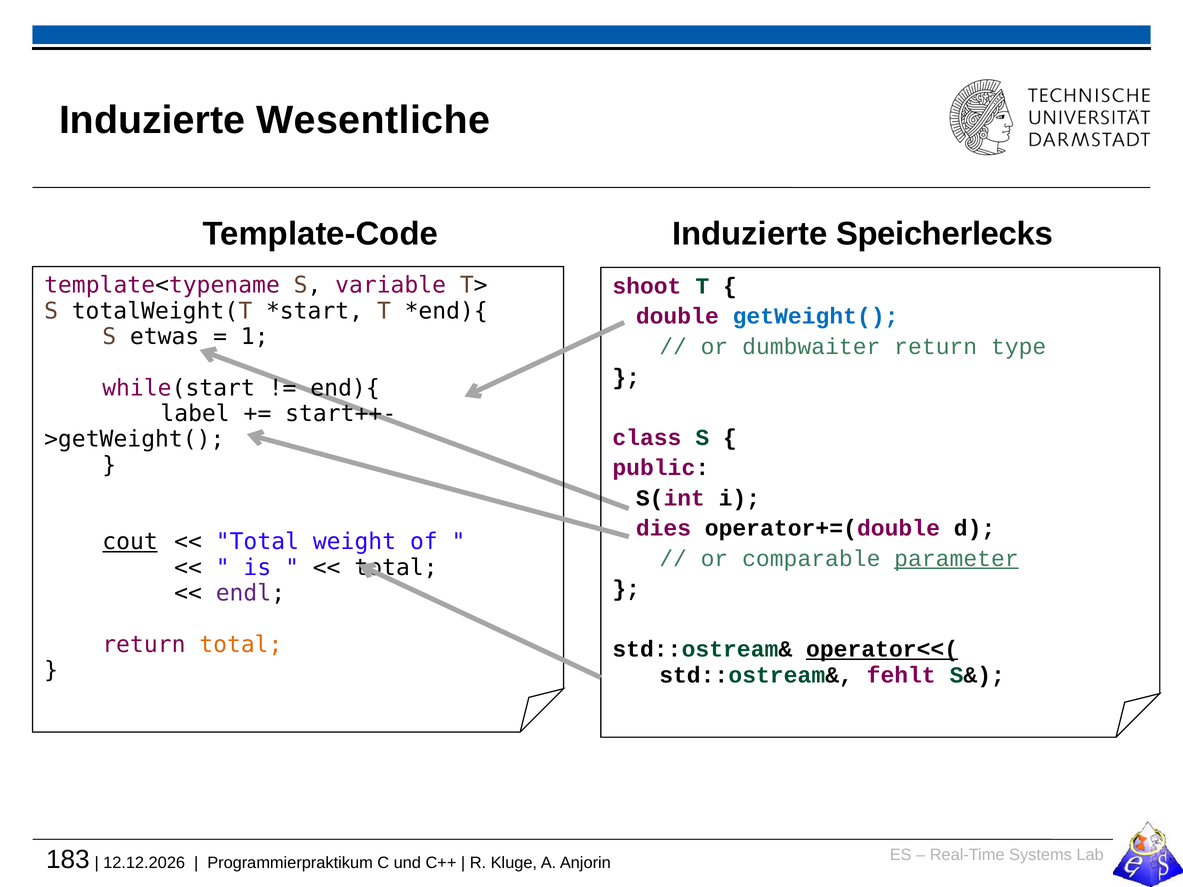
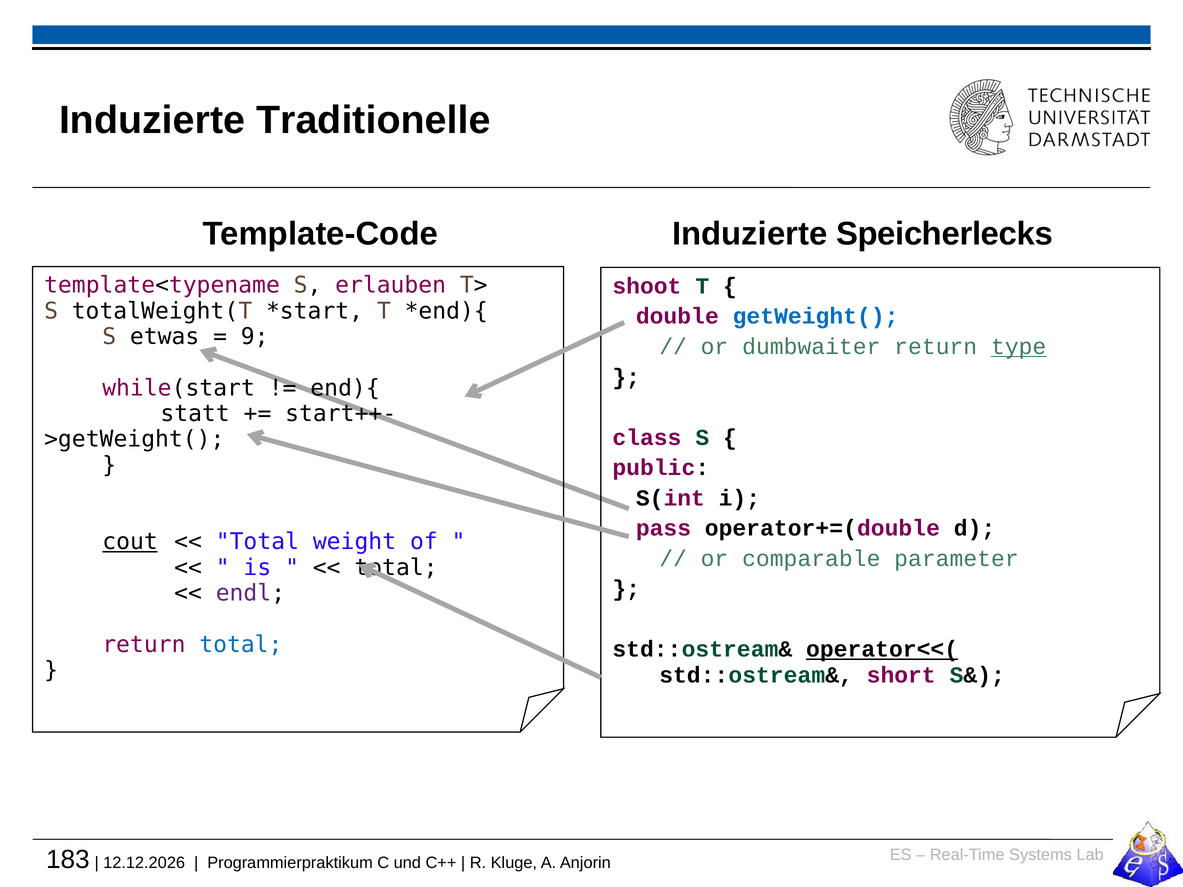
Wesentliche: Wesentliche -> Traditionelle
variable: variable -> erlauben
1: 1 -> 9
type underline: none -> present
label: label -> statt
dies: dies -> pass
parameter underline: present -> none
total at (241, 645) colour: orange -> blue
fehlt: fehlt -> short
